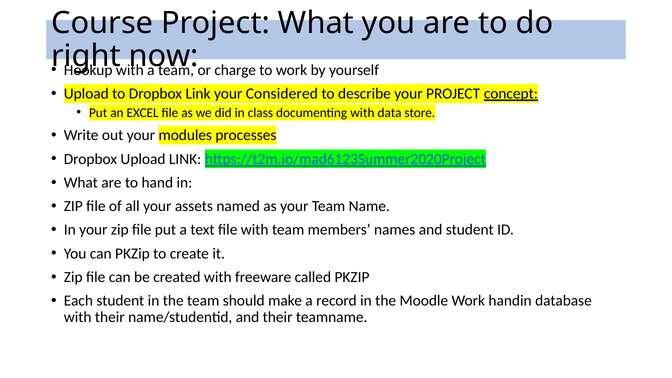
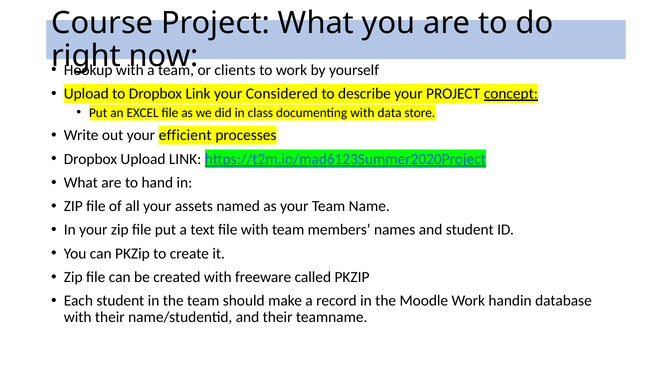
charge: charge -> clients
modules: modules -> efficient
